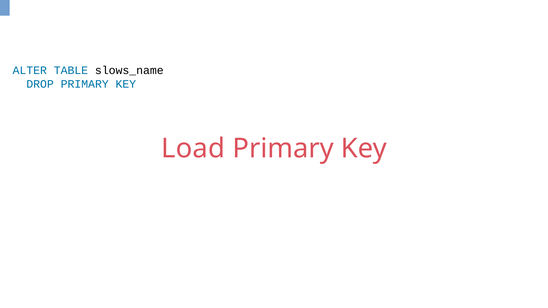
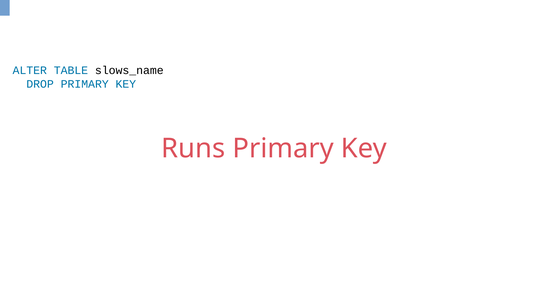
Load: Load -> Runs
